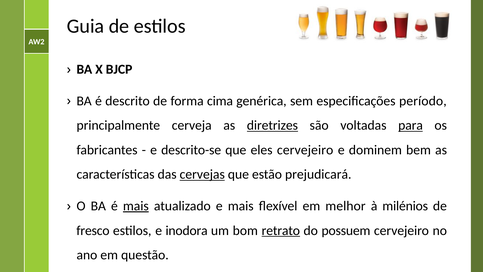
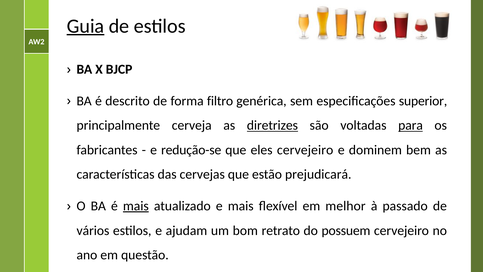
Guia underline: none -> present
cima: cima -> filtro
período: período -> superior
descrito-se: descrito-se -> redução-se
cervejas underline: present -> none
milénios: milénios -> passado
fresco: fresco -> vários
inodora: inodora -> ajudam
retrato underline: present -> none
